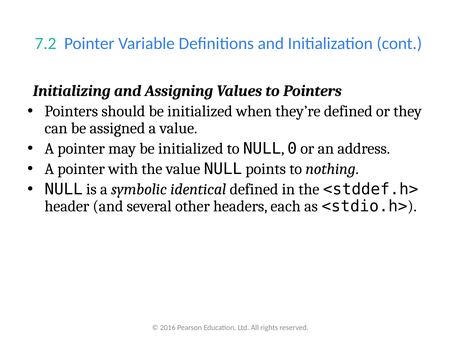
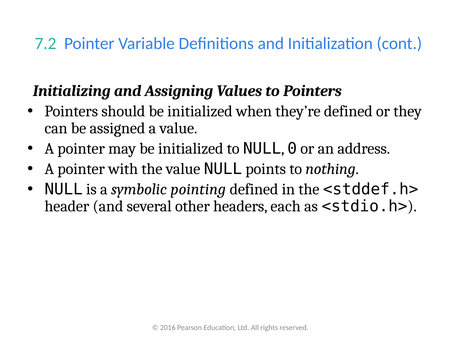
identical: identical -> pointing
